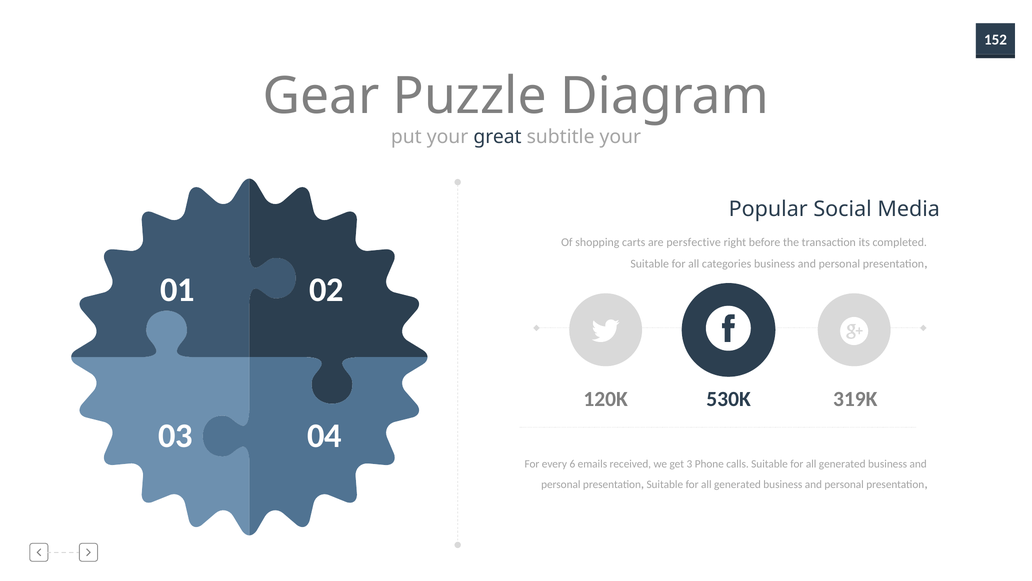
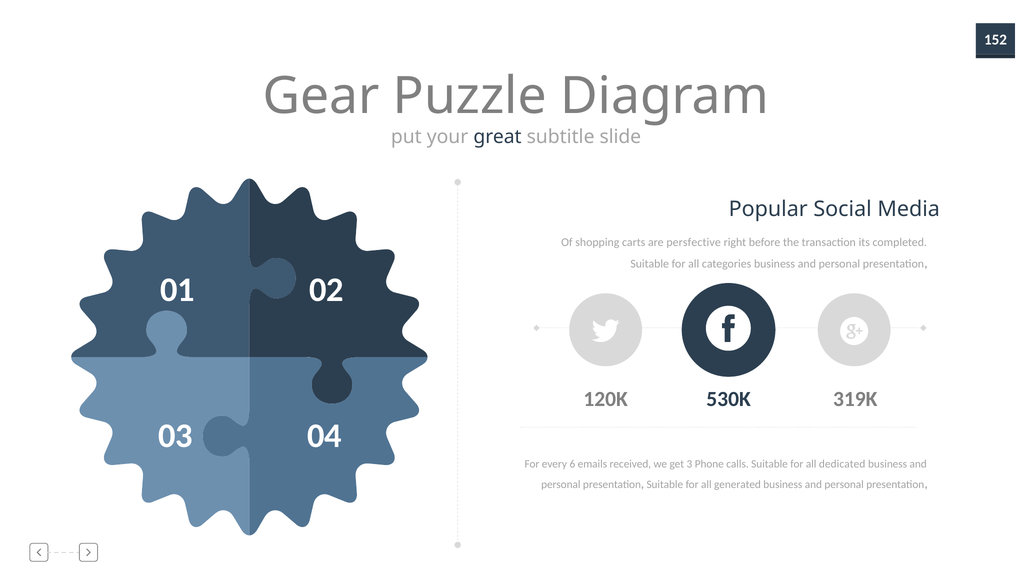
subtitle your: your -> slide
generated at (842, 464): generated -> dedicated
